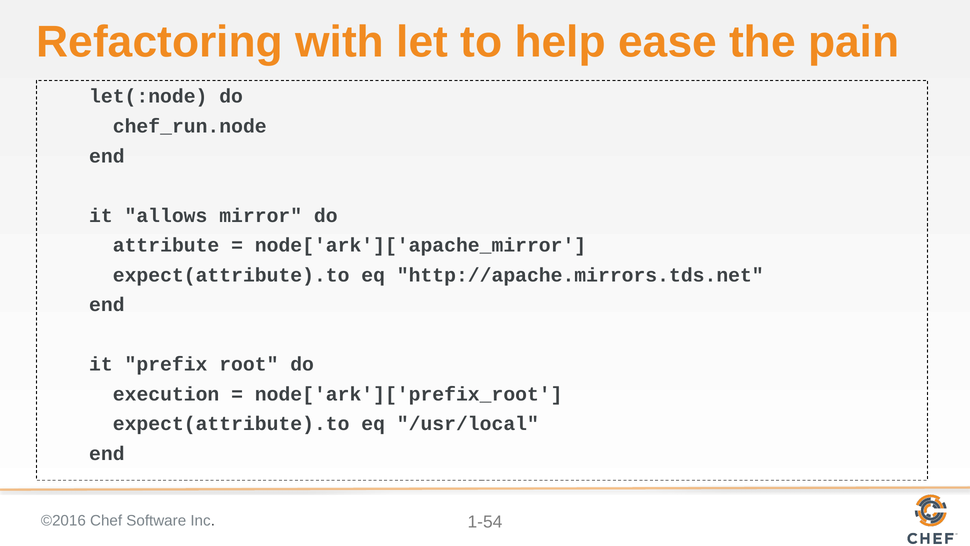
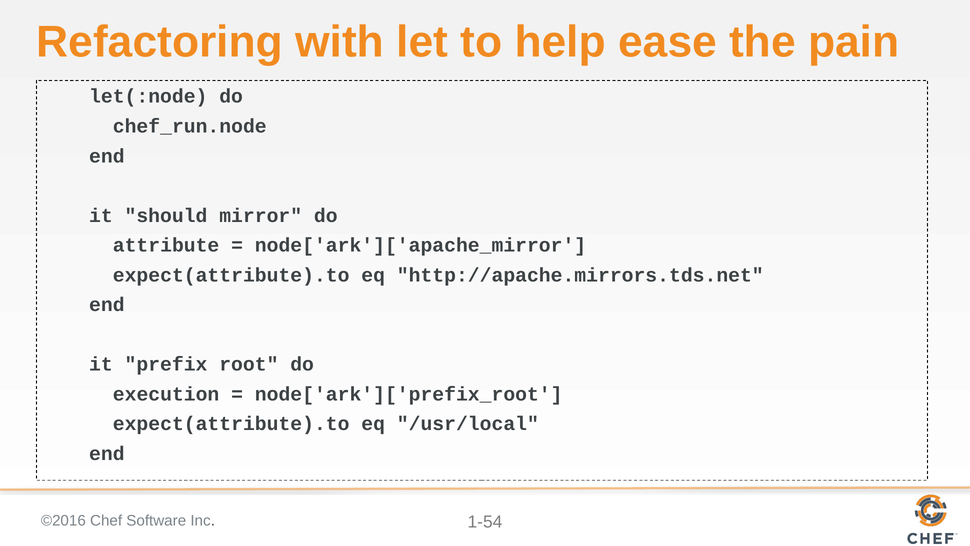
allows: allows -> should
